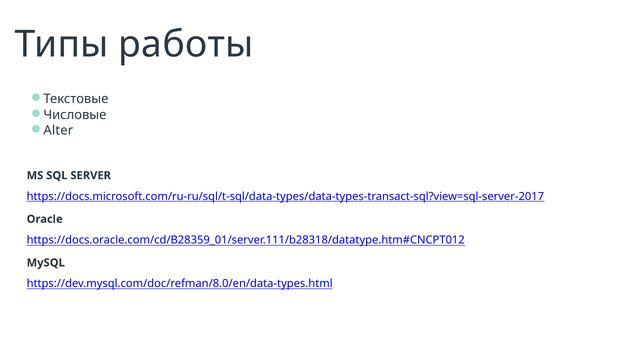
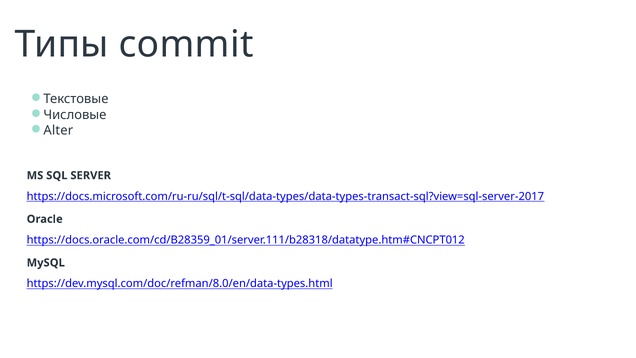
работы: работы -> commit
